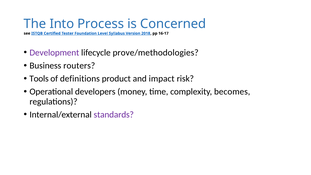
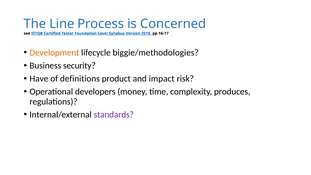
Into: Into -> Line
Development colour: purple -> orange
prove/methodologies: prove/methodologies -> biggie/methodologies
routers: routers -> security
Tools: Tools -> Have
becomes: becomes -> produces
